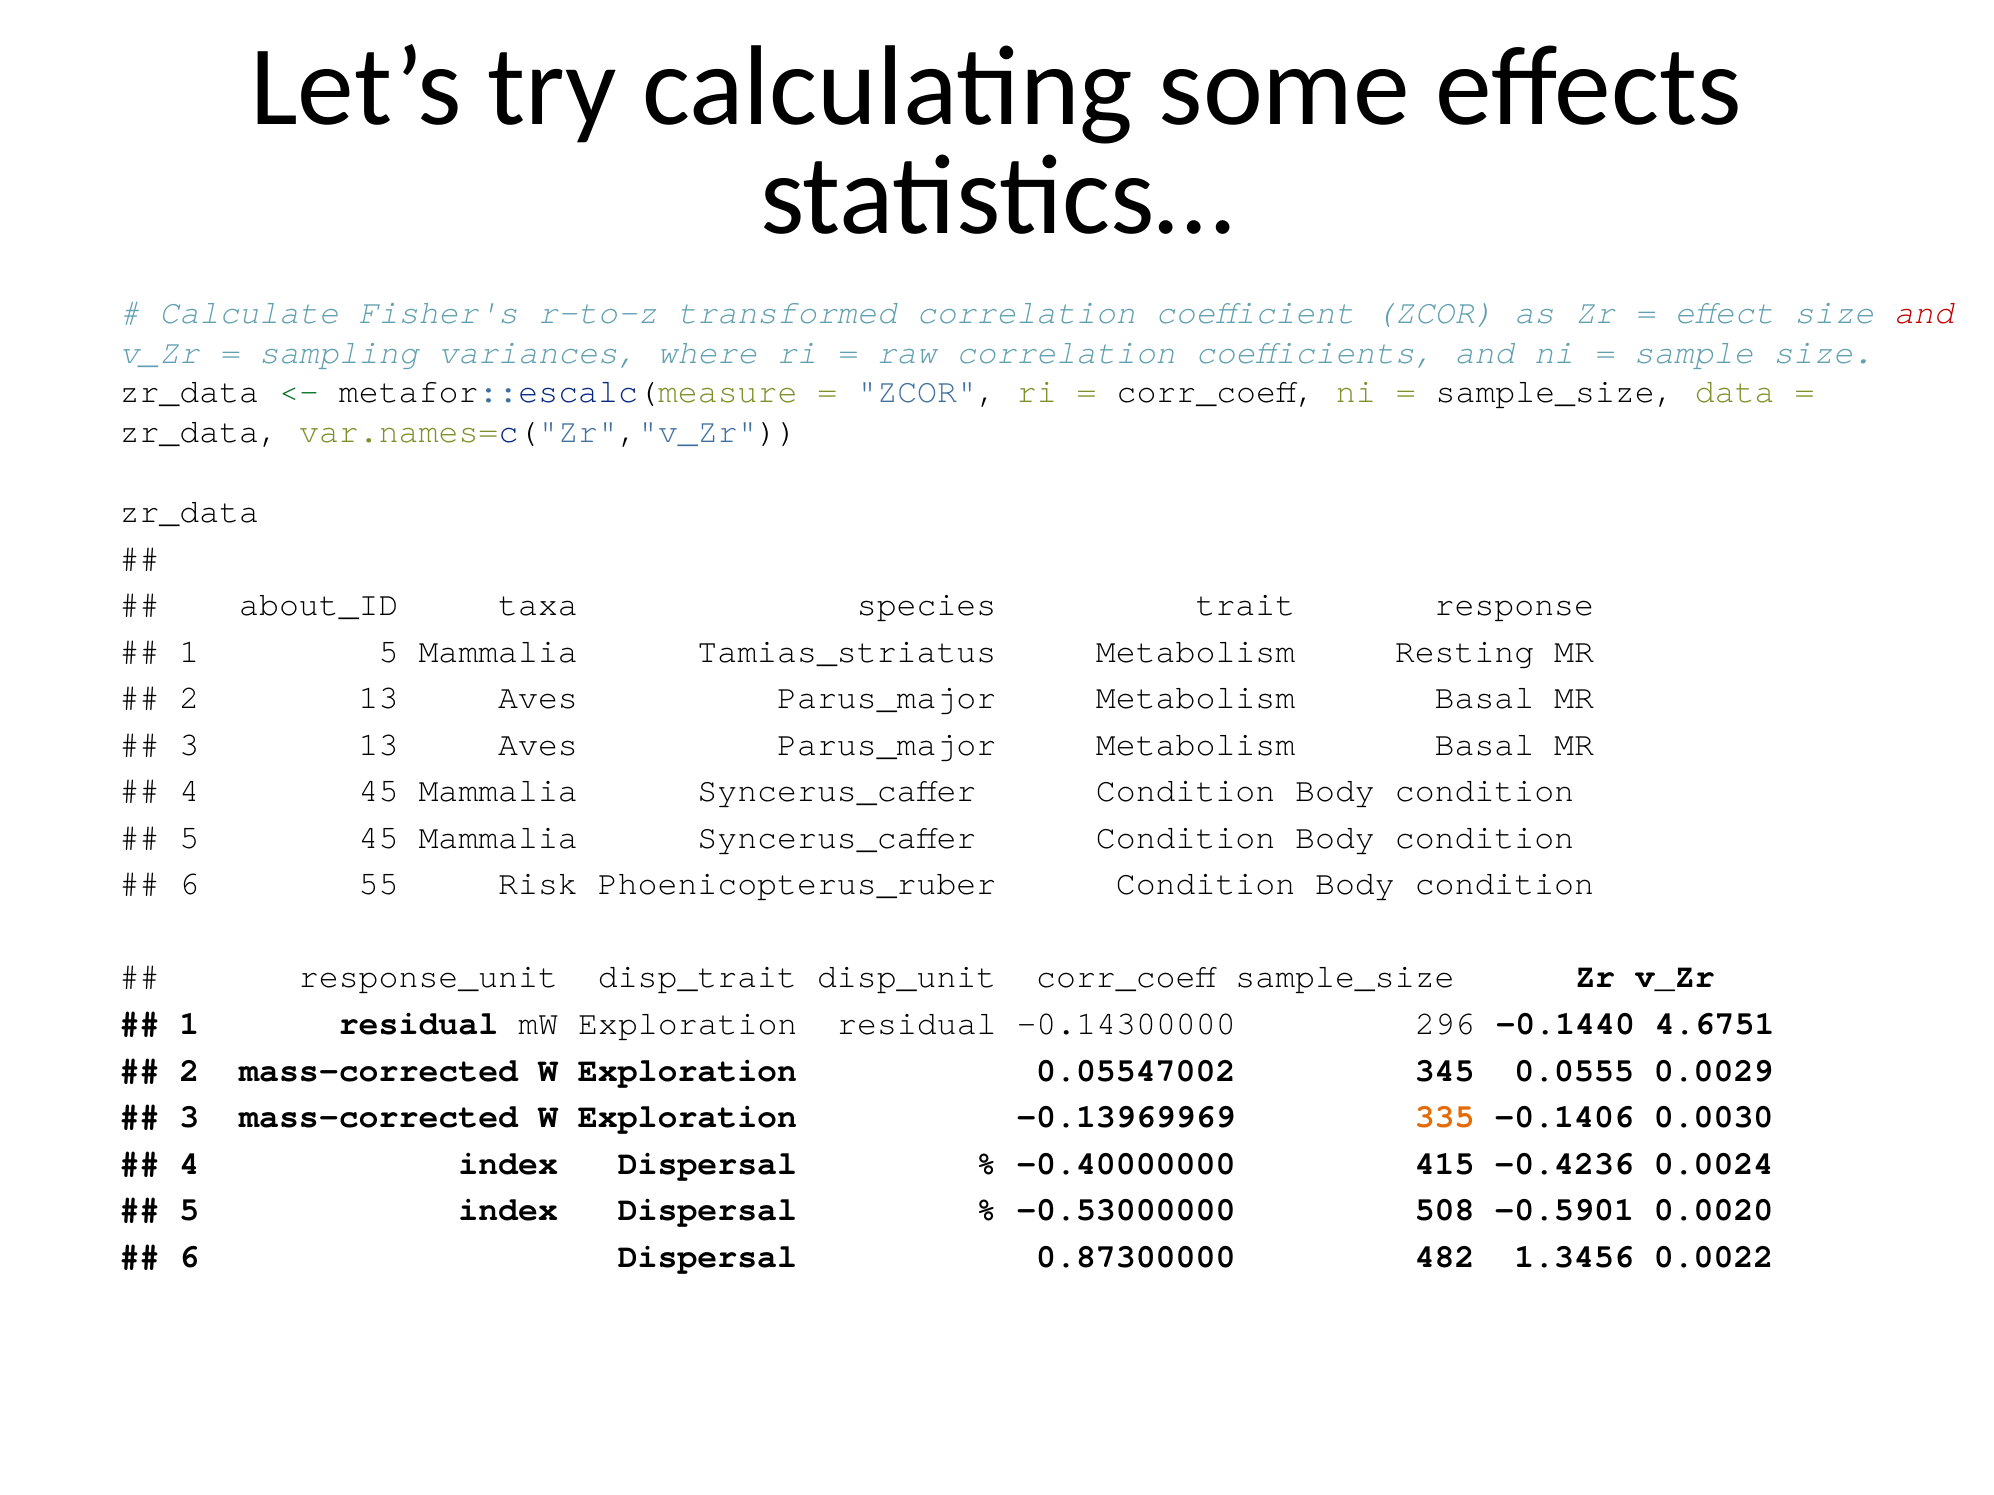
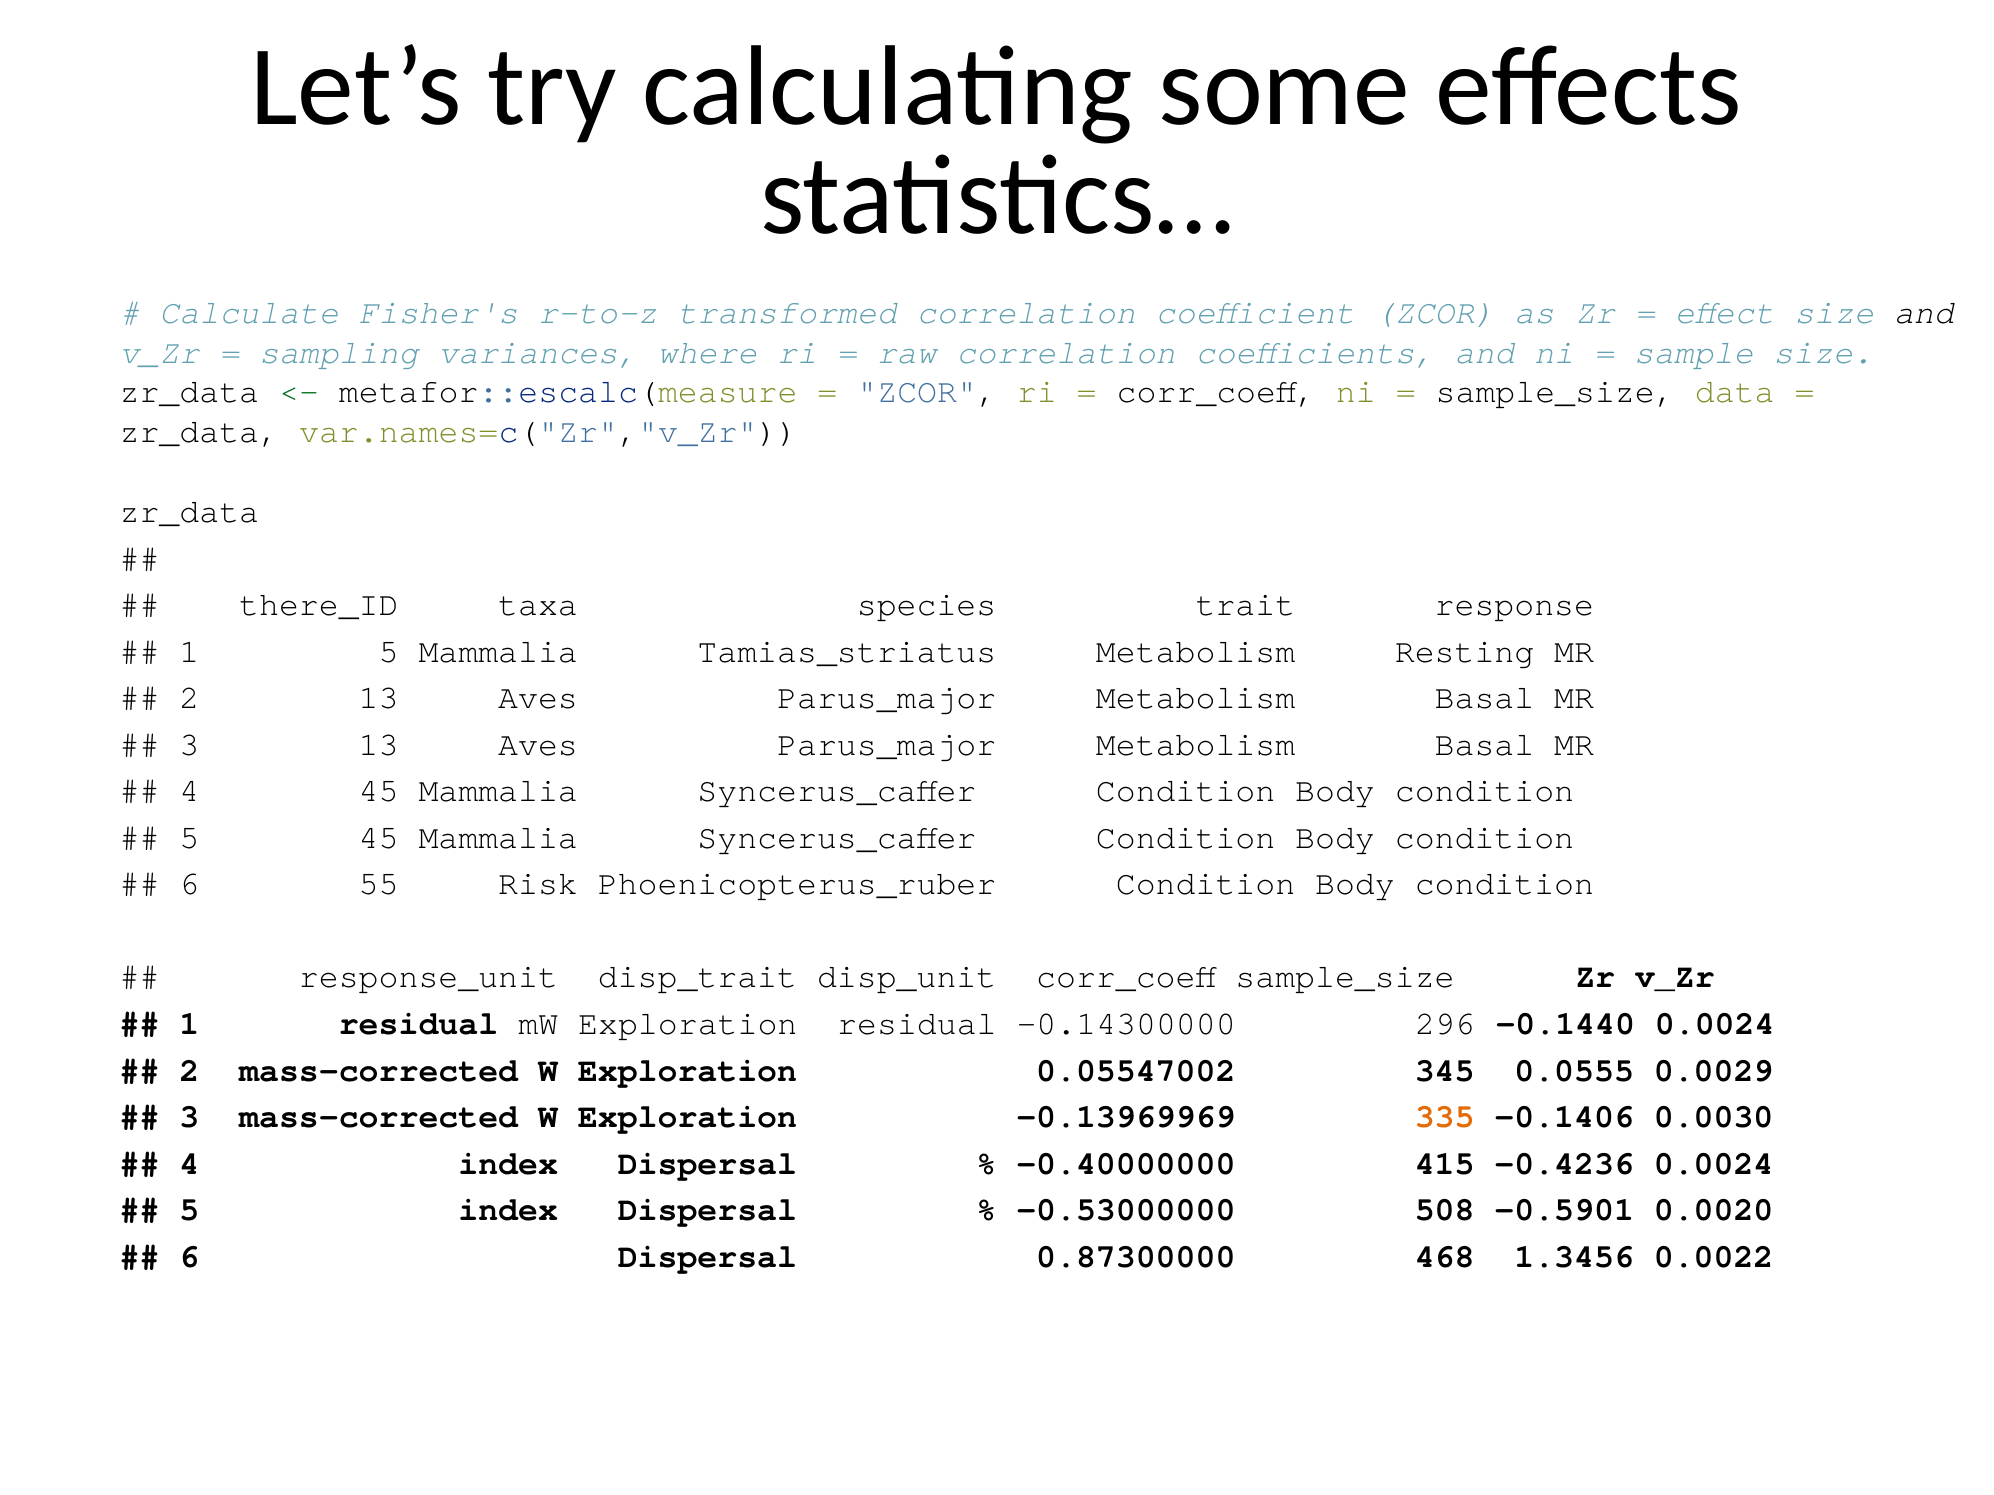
and at (1924, 312) colour: red -> black
about_ID: about_ID -> there_ID
-0.1440 4.6751: 4.6751 -> 0.0024
482: 482 -> 468
